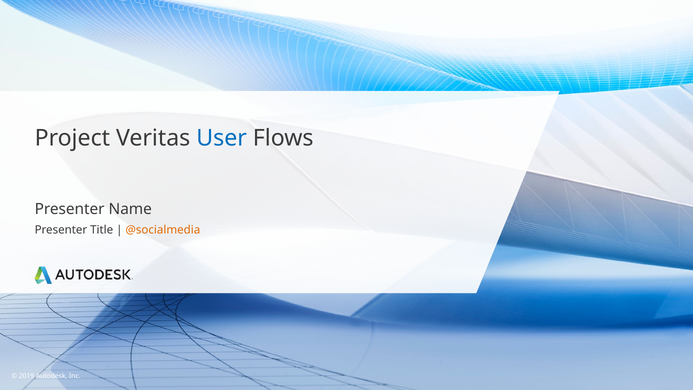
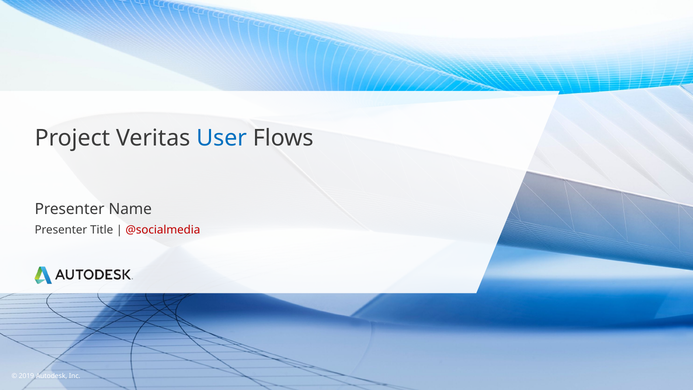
@socialmedia colour: orange -> red
